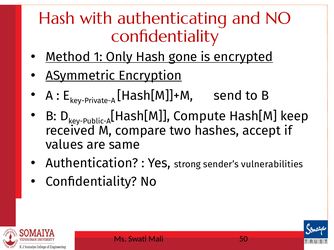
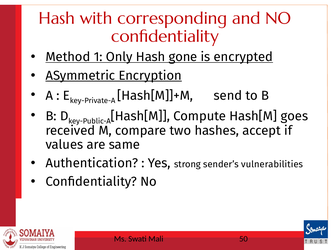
authenticating: authenticating -> corresponding
keep: keep -> goes
